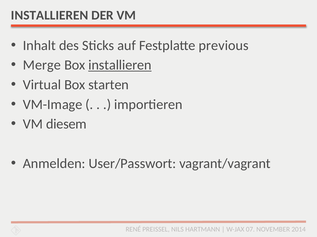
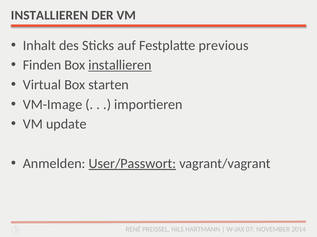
Merge: Merge -> Finden
diesem: diesem -> update
User/Passwort underline: none -> present
